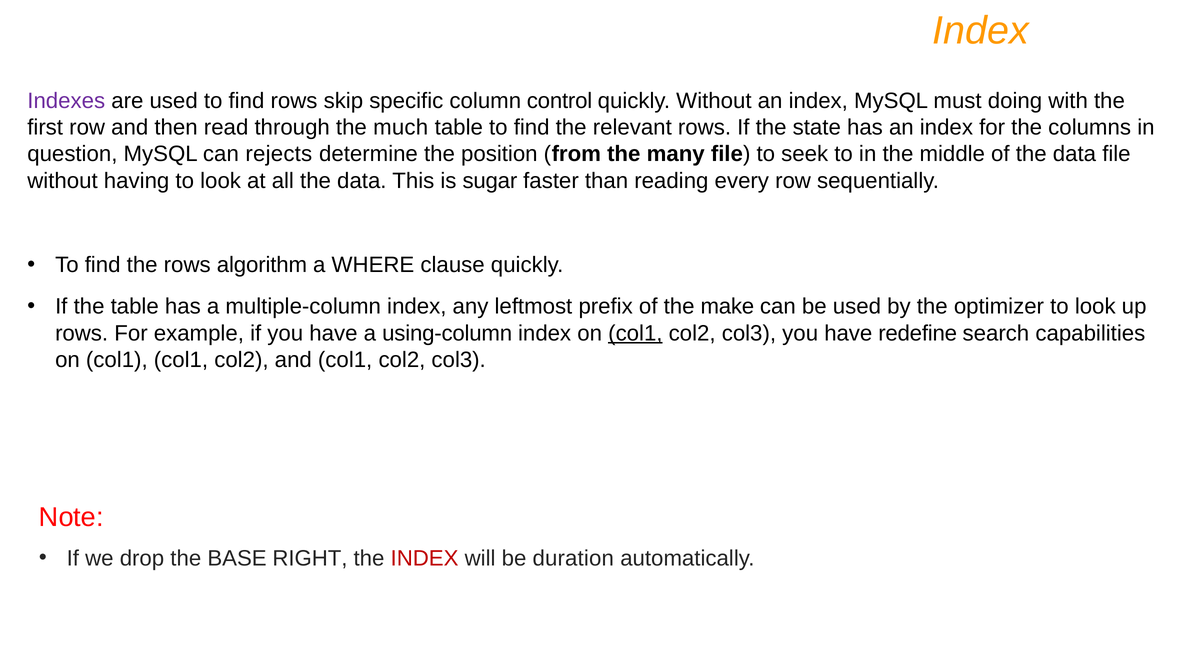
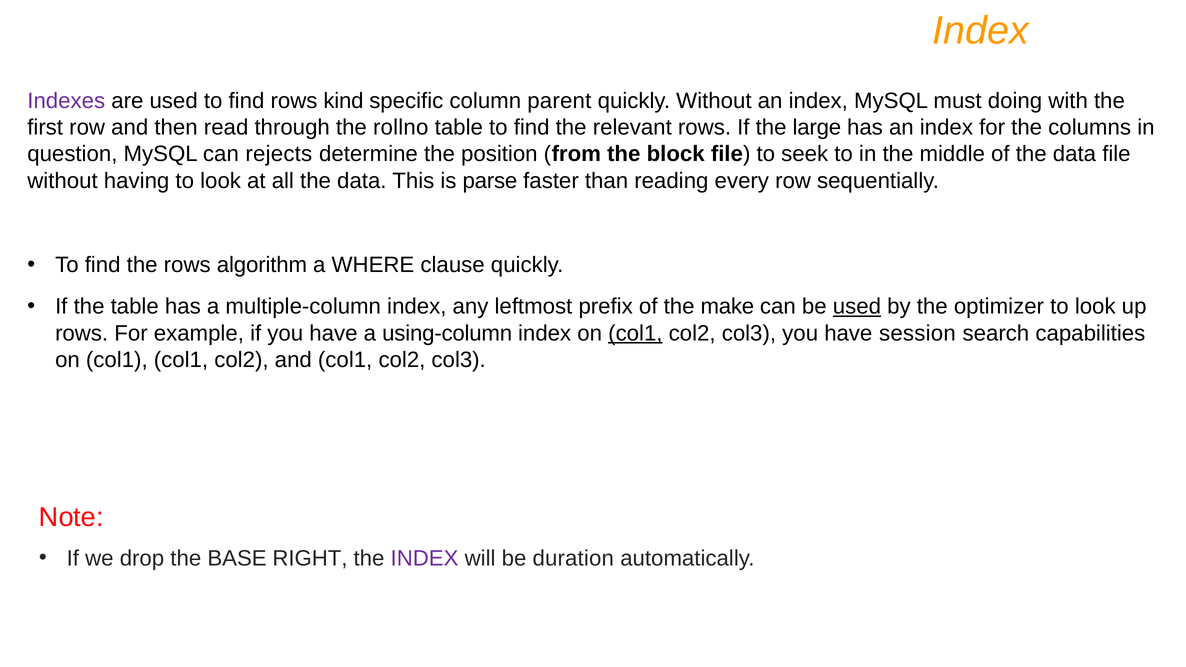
skip: skip -> kind
control: control -> parent
much: much -> rollno
state: state -> large
many: many -> block
sugar: sugar -> parse
used at (857, 307) underline: none -> present
redefine: redefine -> session
INDEX at (425, 558) colour: red -> purple
